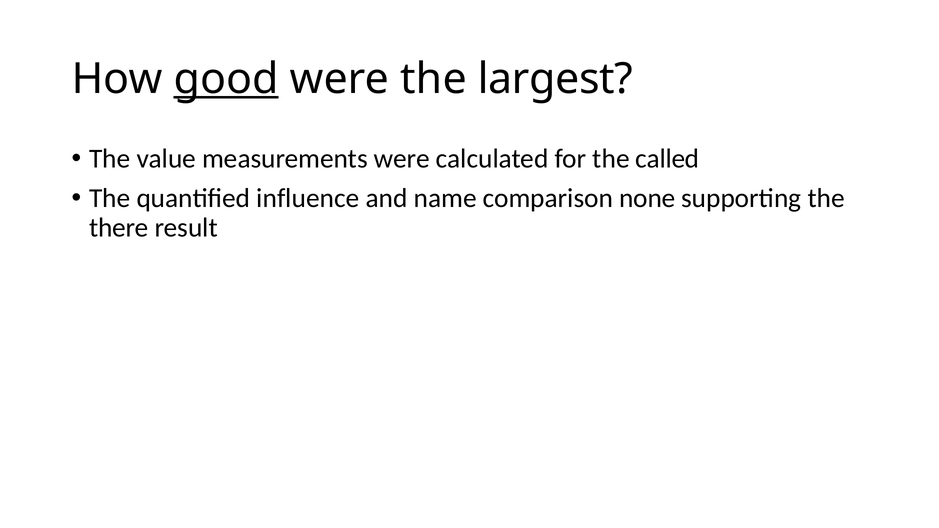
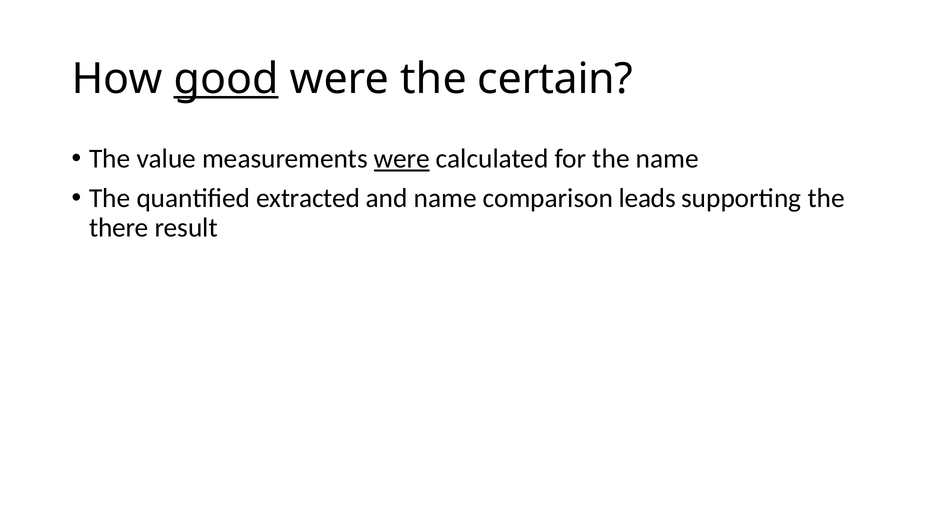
largest: largest -> certain
were at (402, 159) underline: none -> present
the called: called -> name
influence: influence -> extracted
none: none -> leads
